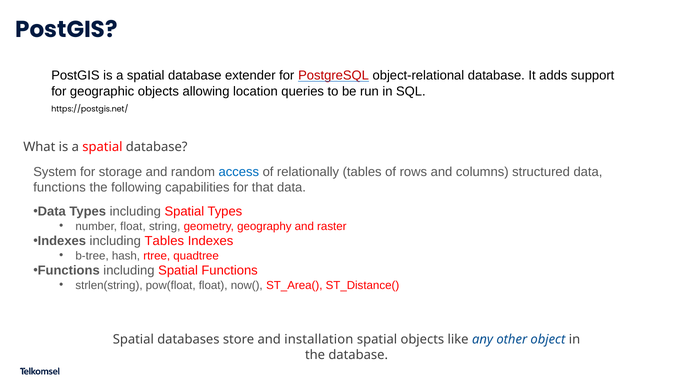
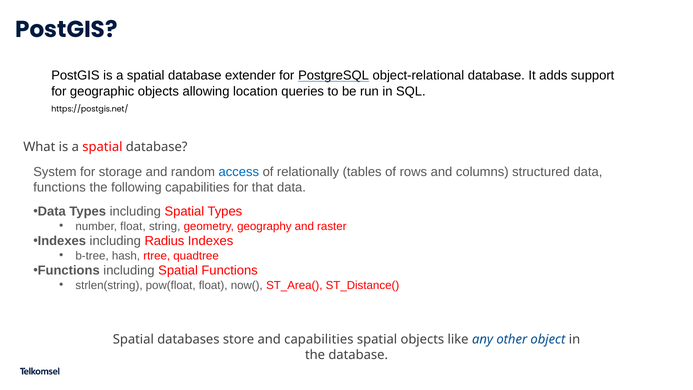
PostgreSQL colour: red -> black
including Tables: Tables -> Radius
and installation: installation -> capabilities
